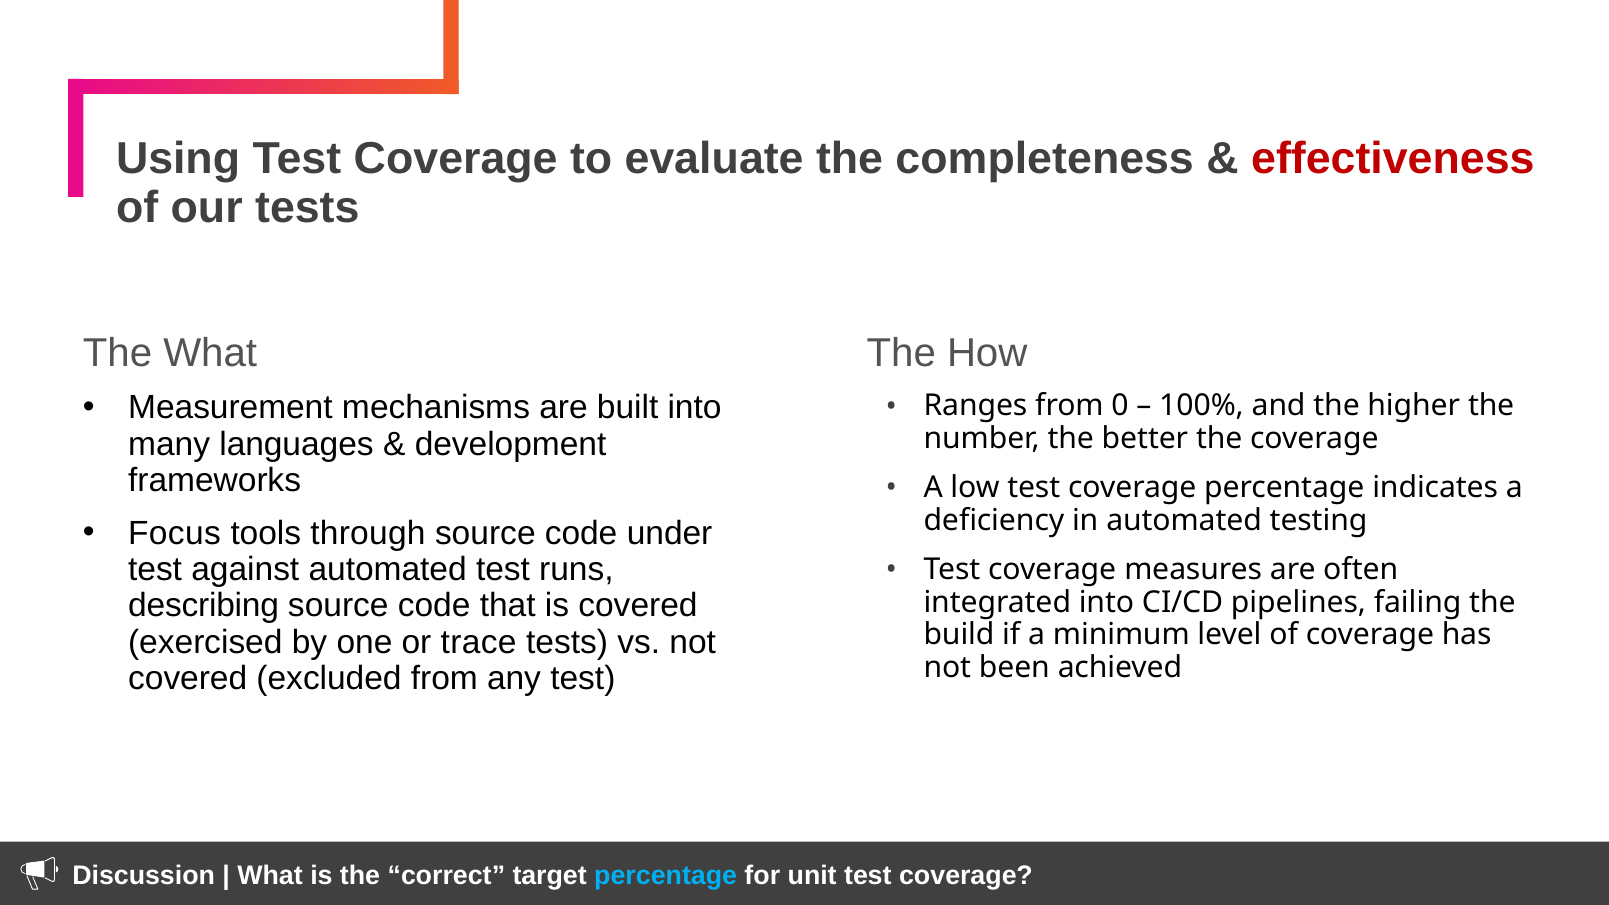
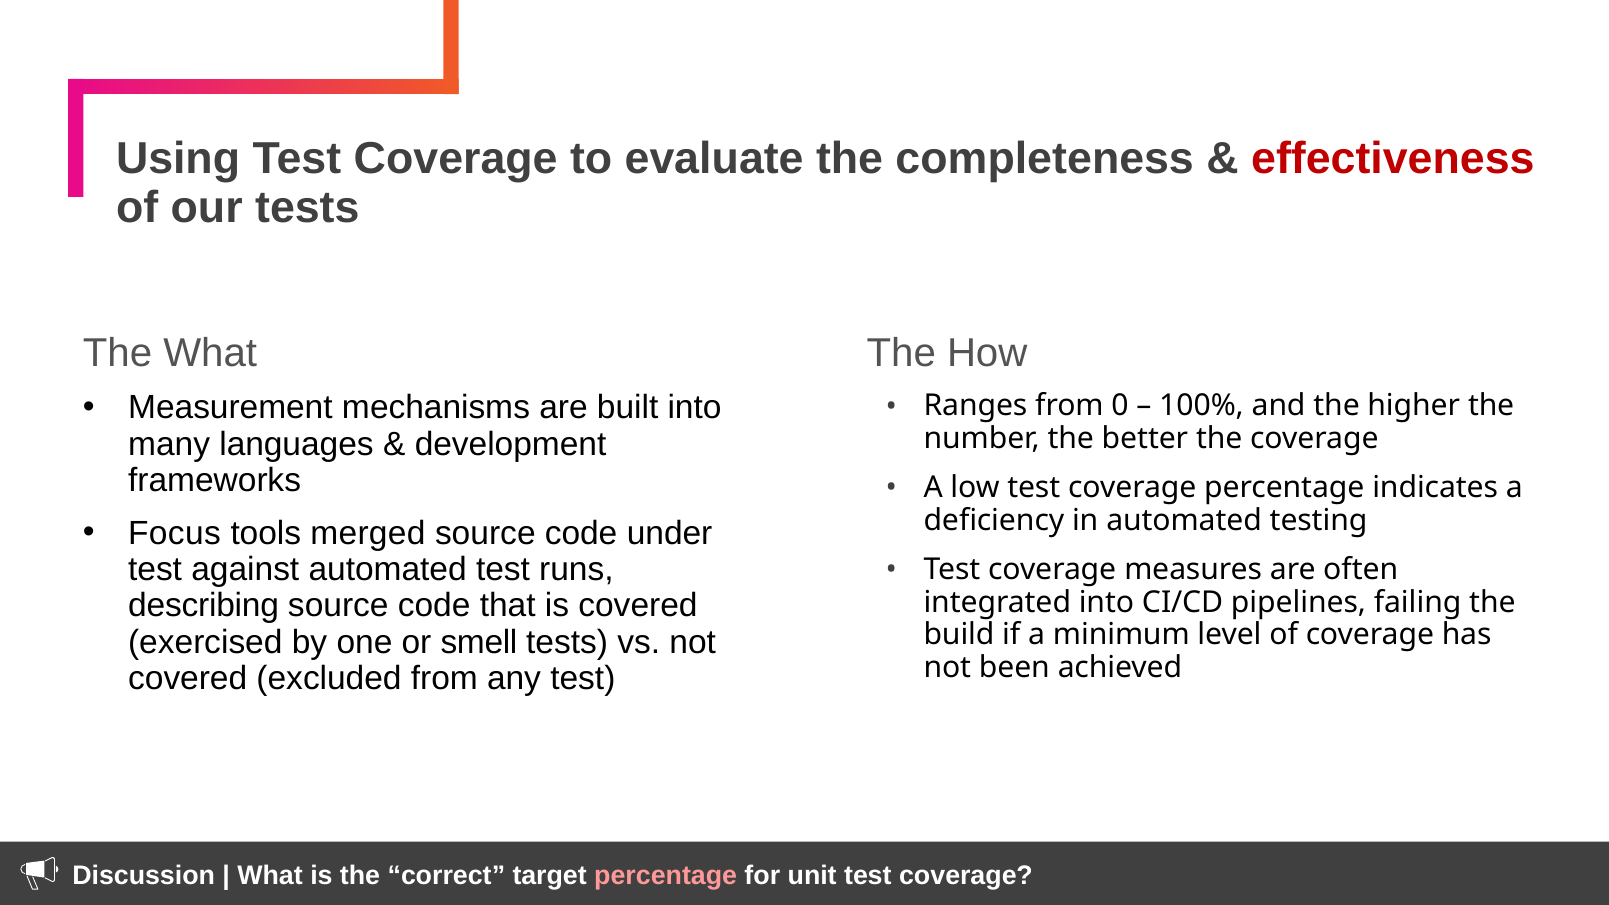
through: through -> merged
trace: trace -> smell
percentage colour: light blue -> pink
